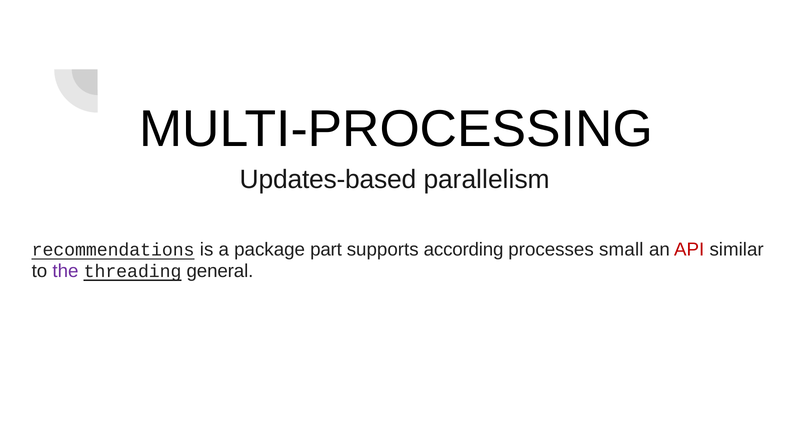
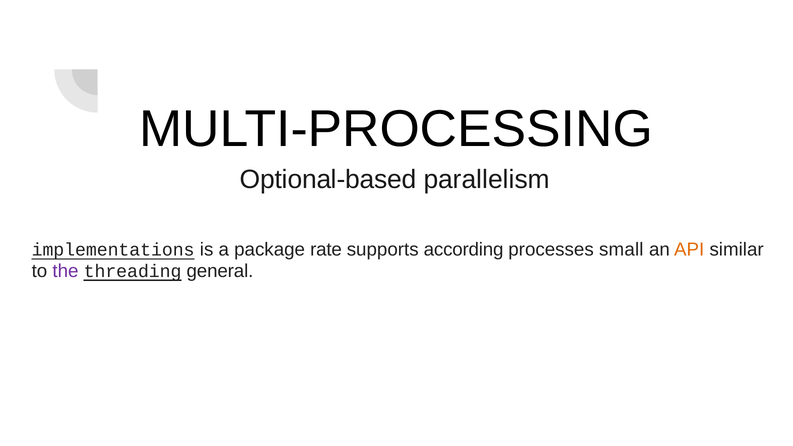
Updates-based: Updates-based -> Optional-based
recommendations: recommendations -> implementations
part: part -> rate
API colour: red -> orange
